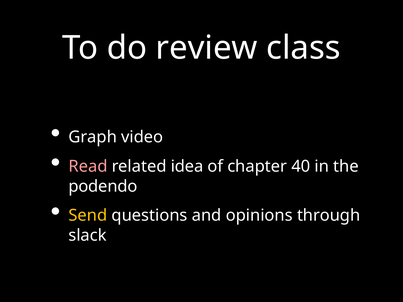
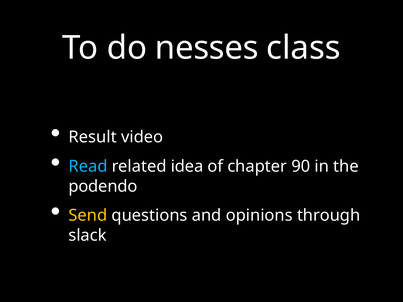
review: review -> nesses
Graph: Graph -> Result
Read colour: pink -> light blue
40: 40 -> 90
